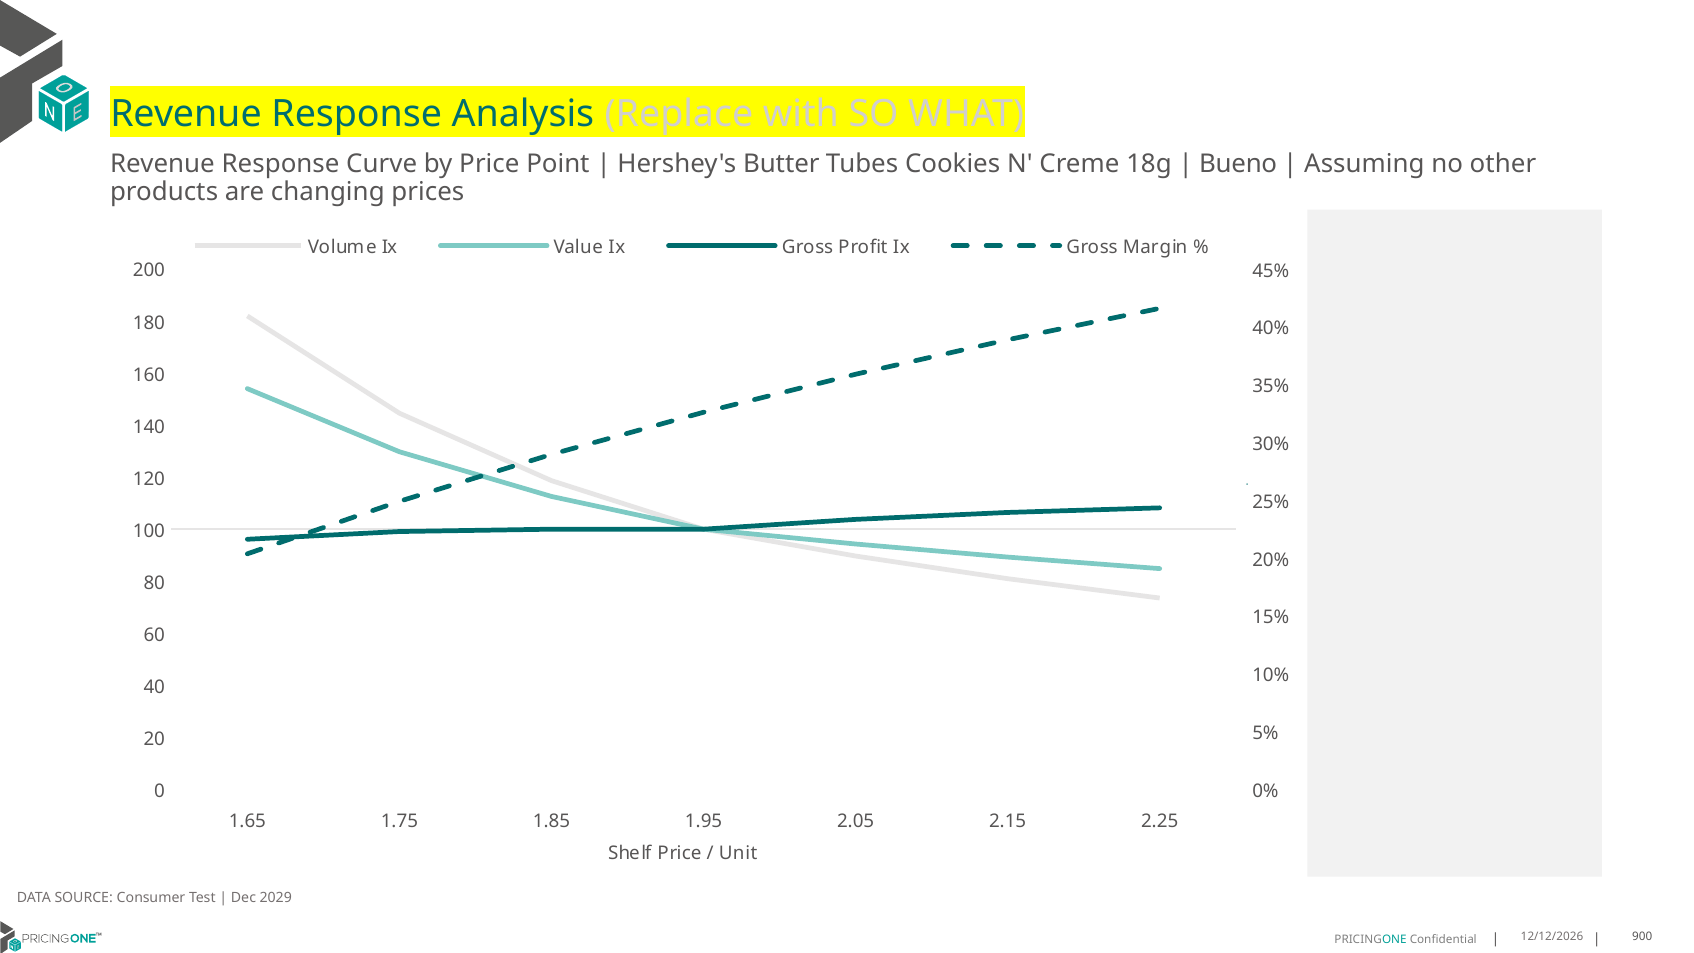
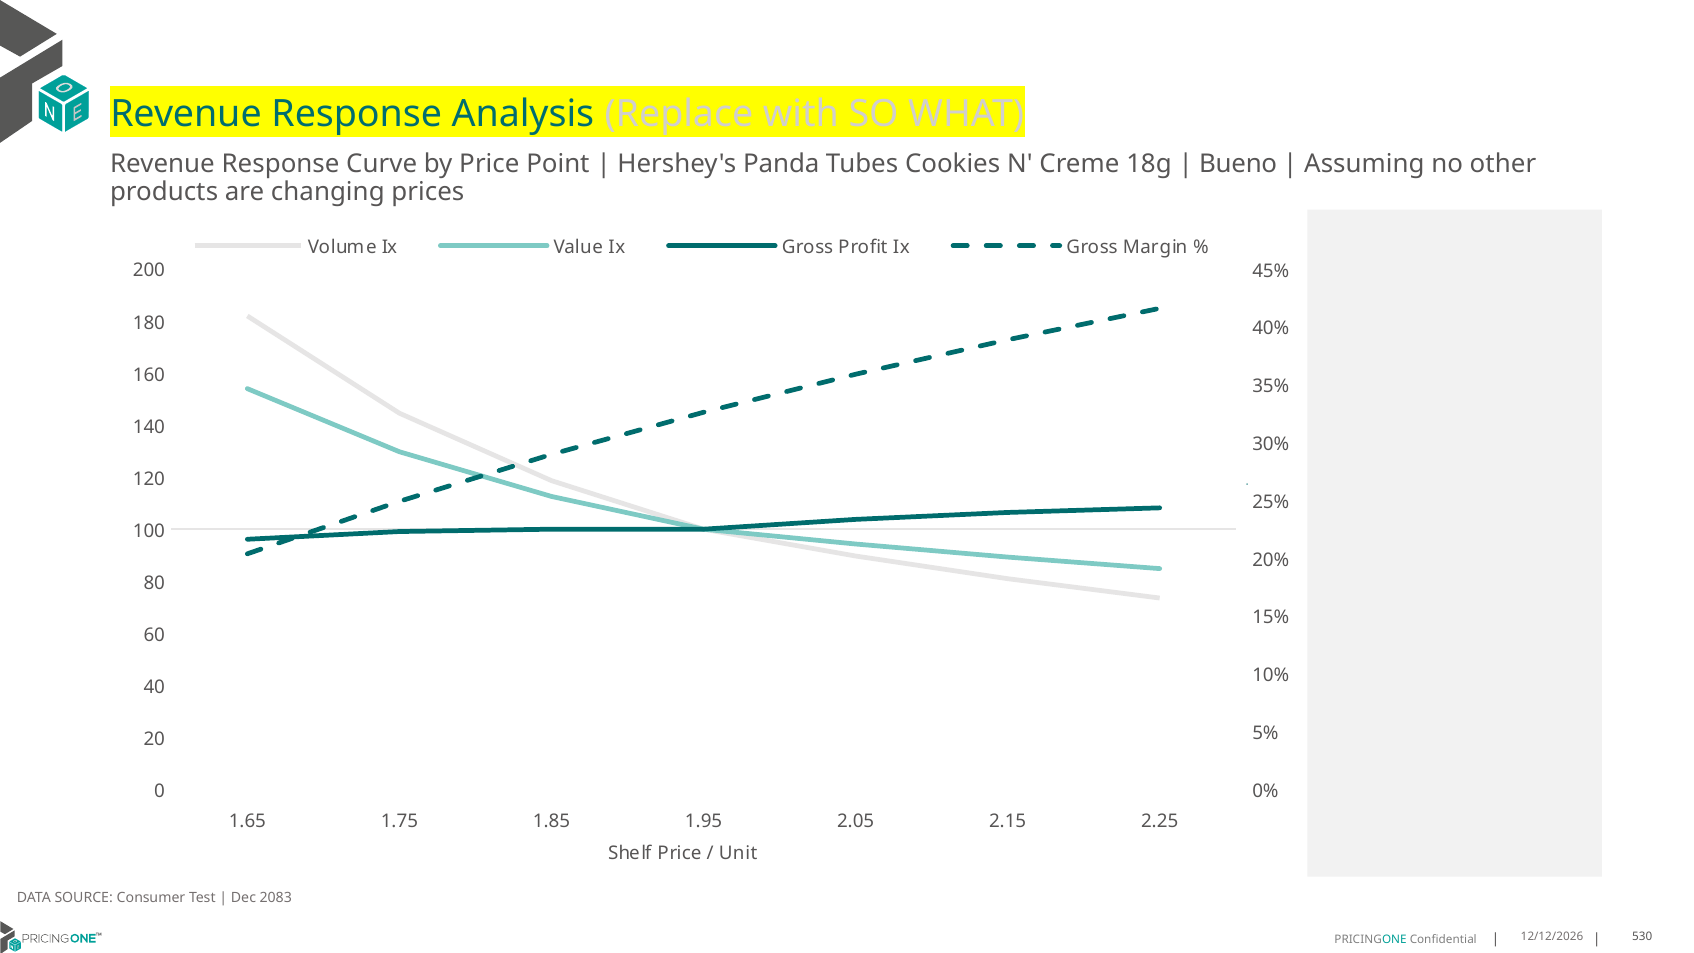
Butter: Butter -> Panda
2029: 2029 -> 2083
900: 900 -> 530
